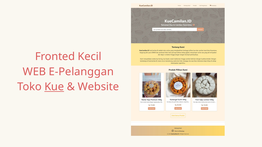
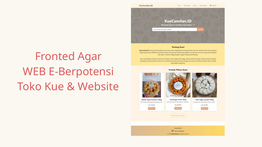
Kecil: Kecil -> Agar
E-Pelanggan: E-Pelanggan -> E-Berpotensi
Kue underline: present -> none
